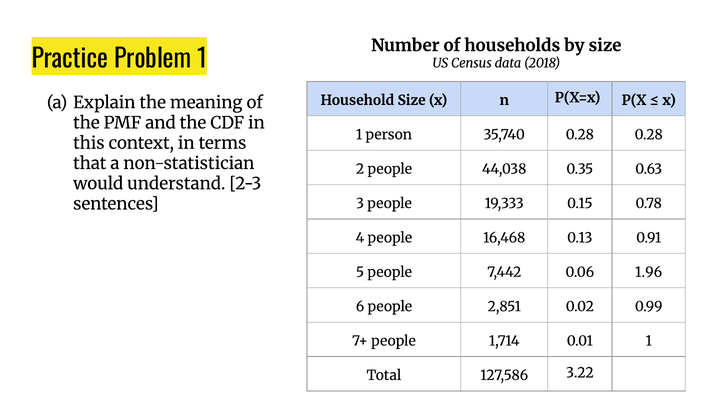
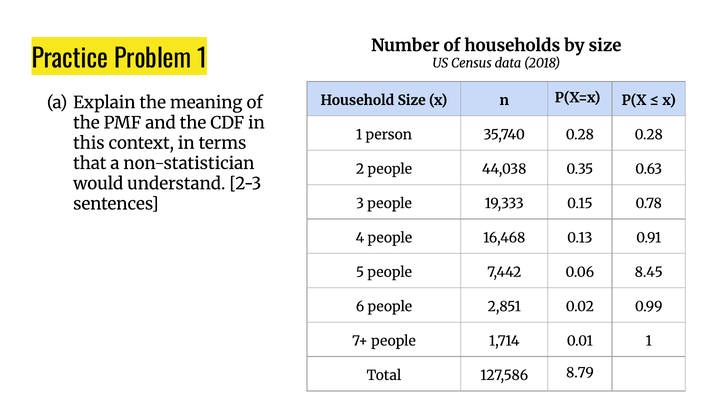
1.96: 1.96 -> 8.45
3.22: 3.22 -> 8.79
